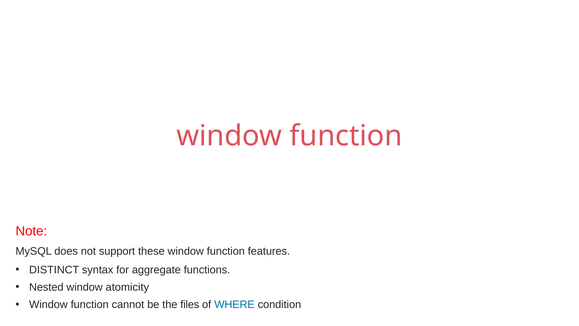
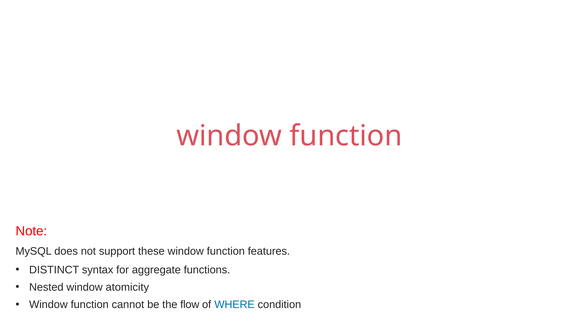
files: files -> flow
